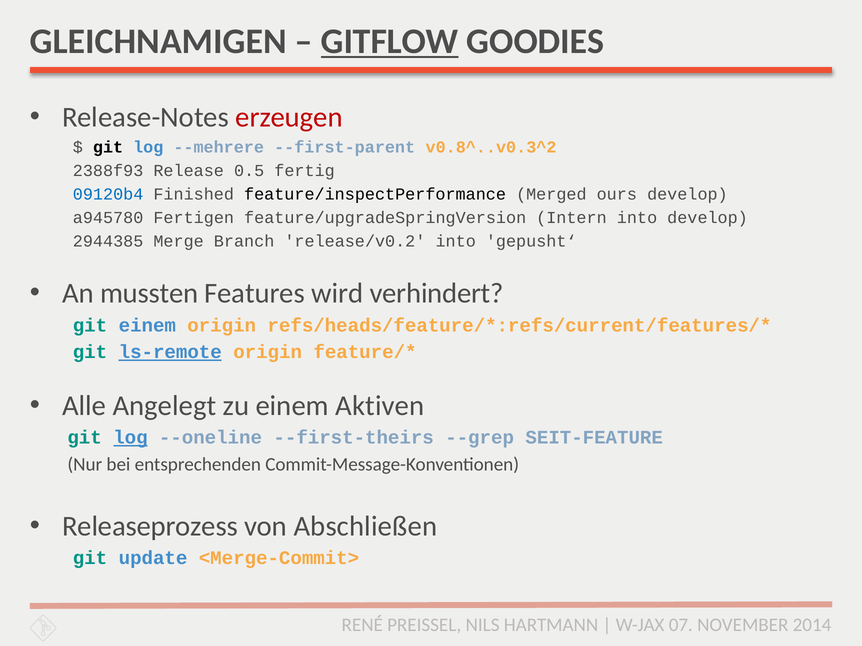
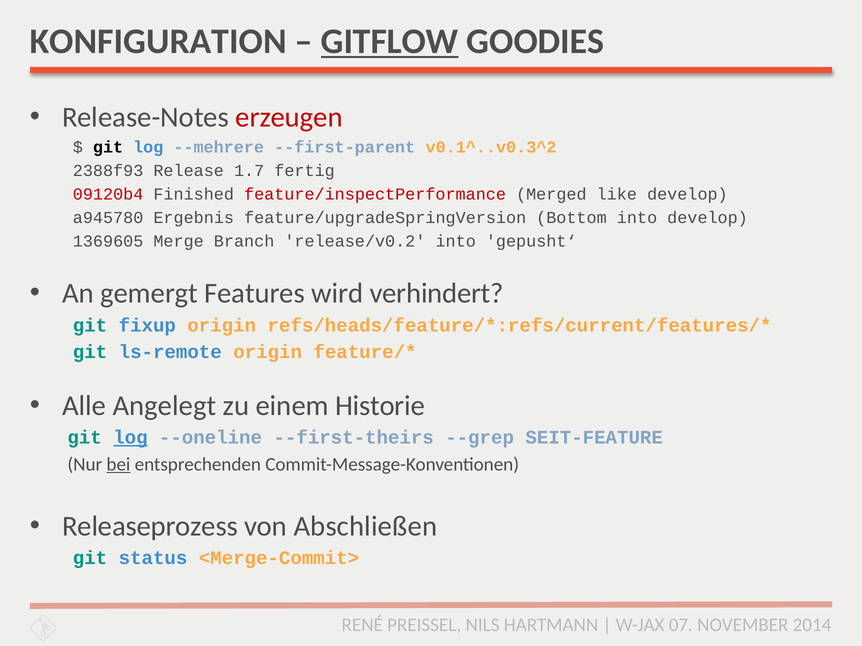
GLEICHNAMIGEN: GLEICHNAMIGEN -> KONFIGURATION
v0.8^..v0.3^2: v0.8^..v0.3^2 -> v0.1^..v0.3^2
0.5: 0.5 -> 1.7
09120b4 colour: blue -> red
feature/inspectPerformance colour: black -> red
ours: ours -> like
Fertigen: Fertigen -> Ergebnis
Intern: Intern -> Bottom
2944385: 2944385 -> 1369605
mussten: mussten -> gemergt
git einem: einem -> fixup
ls-remote underline: present -> none
Aktiven: Aktiven -> Historie
bei underline: none -> present
update: update -> status
